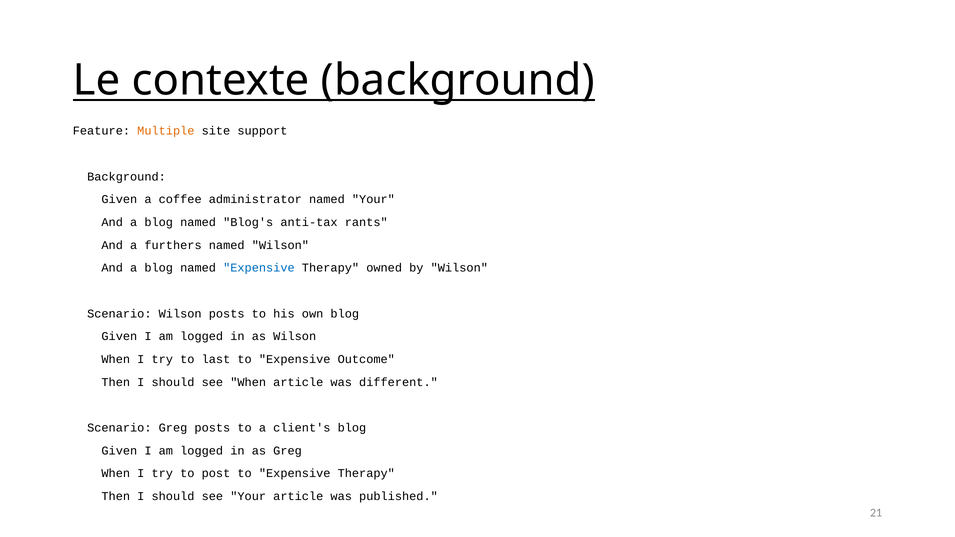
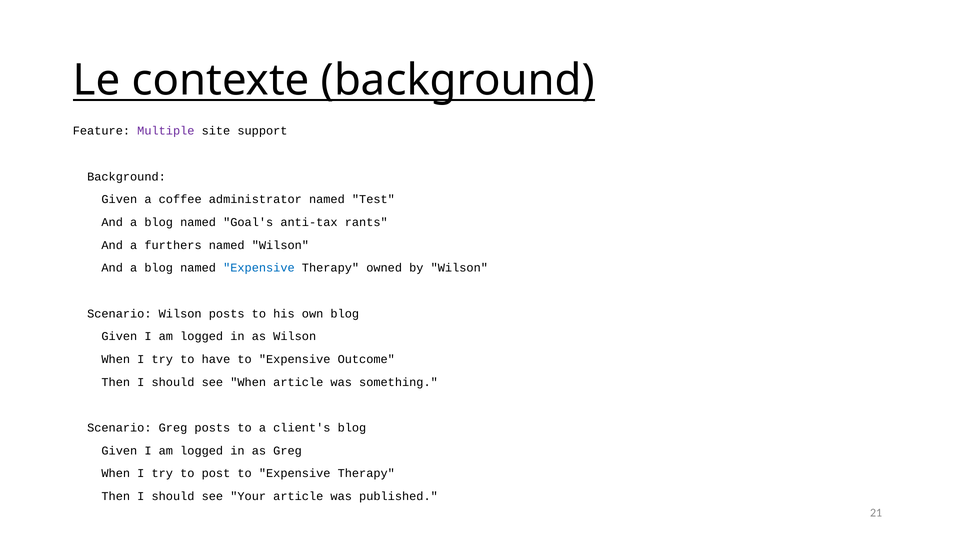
Multiple colour: orange -> purple
named Your: Your -> Test
Blog's: Blog's -> Goal's
last: last -> have
different: different -> something
